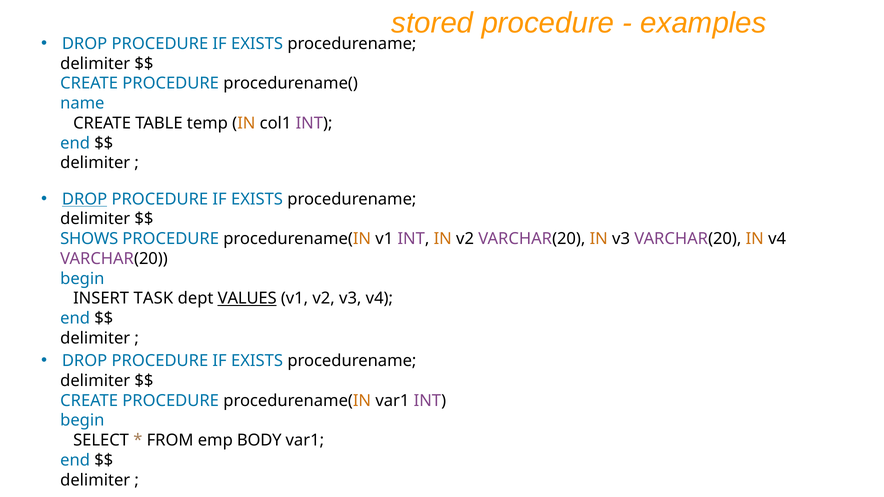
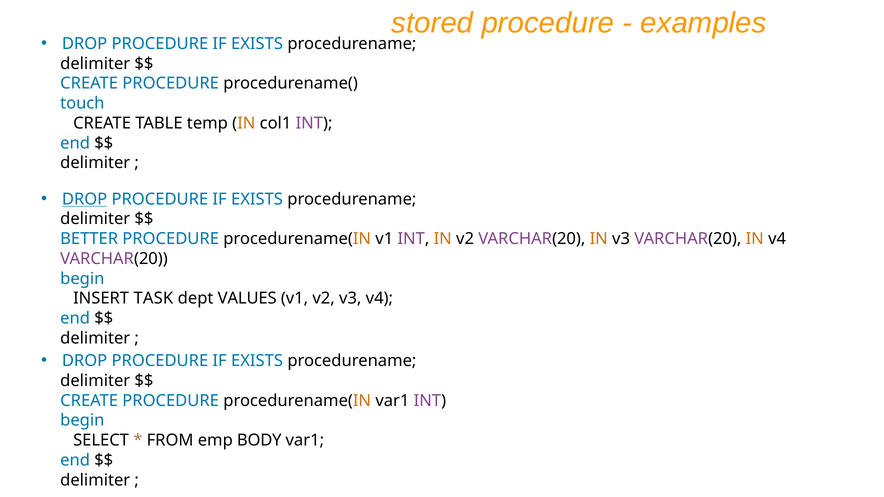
name: name -> touch
SHOWS: SHOWS -> BETTER
VALUES underline: present -> none
